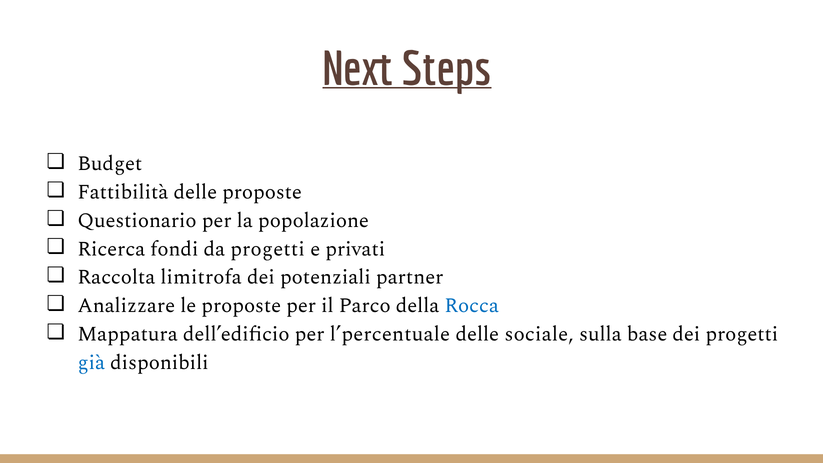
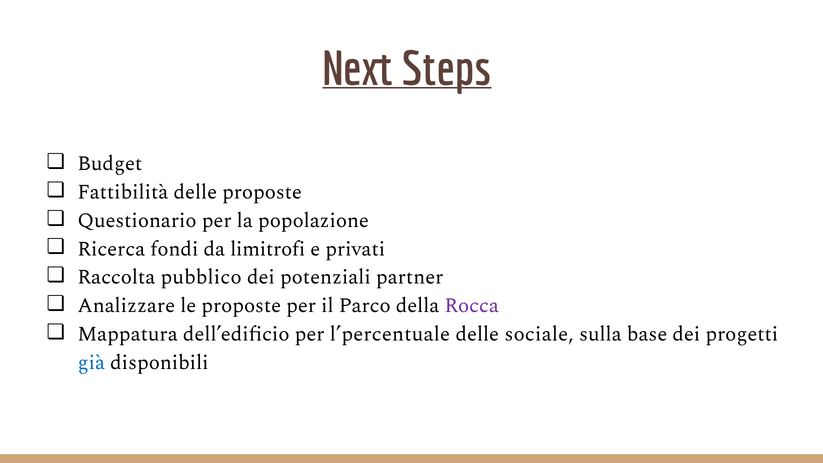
da progetti: progetti -> limitrofi
limitrofa: limitrofa -> pubblico
Rocca colour: blue -> purple
